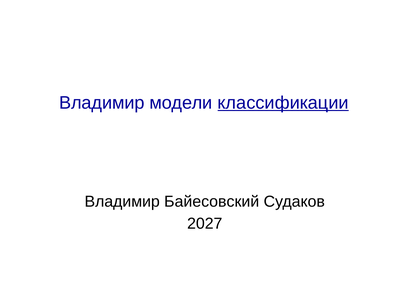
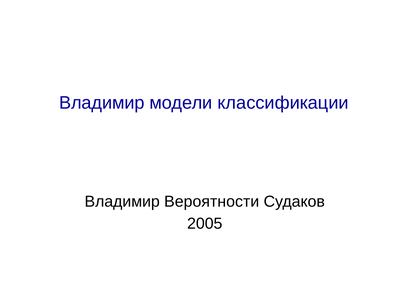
классификации underline: present -> none
Байесовский: Байесовский -> Вероятности
2027: 2027 -> 2005
